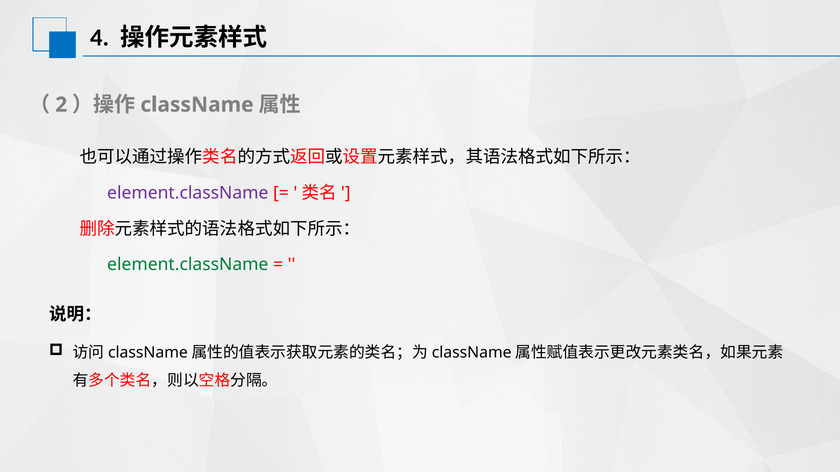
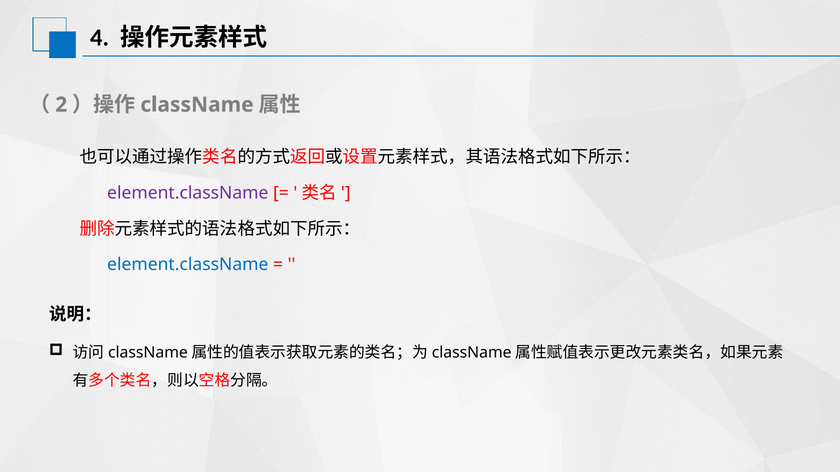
element.className at (188, 265) colour: green -> blue
